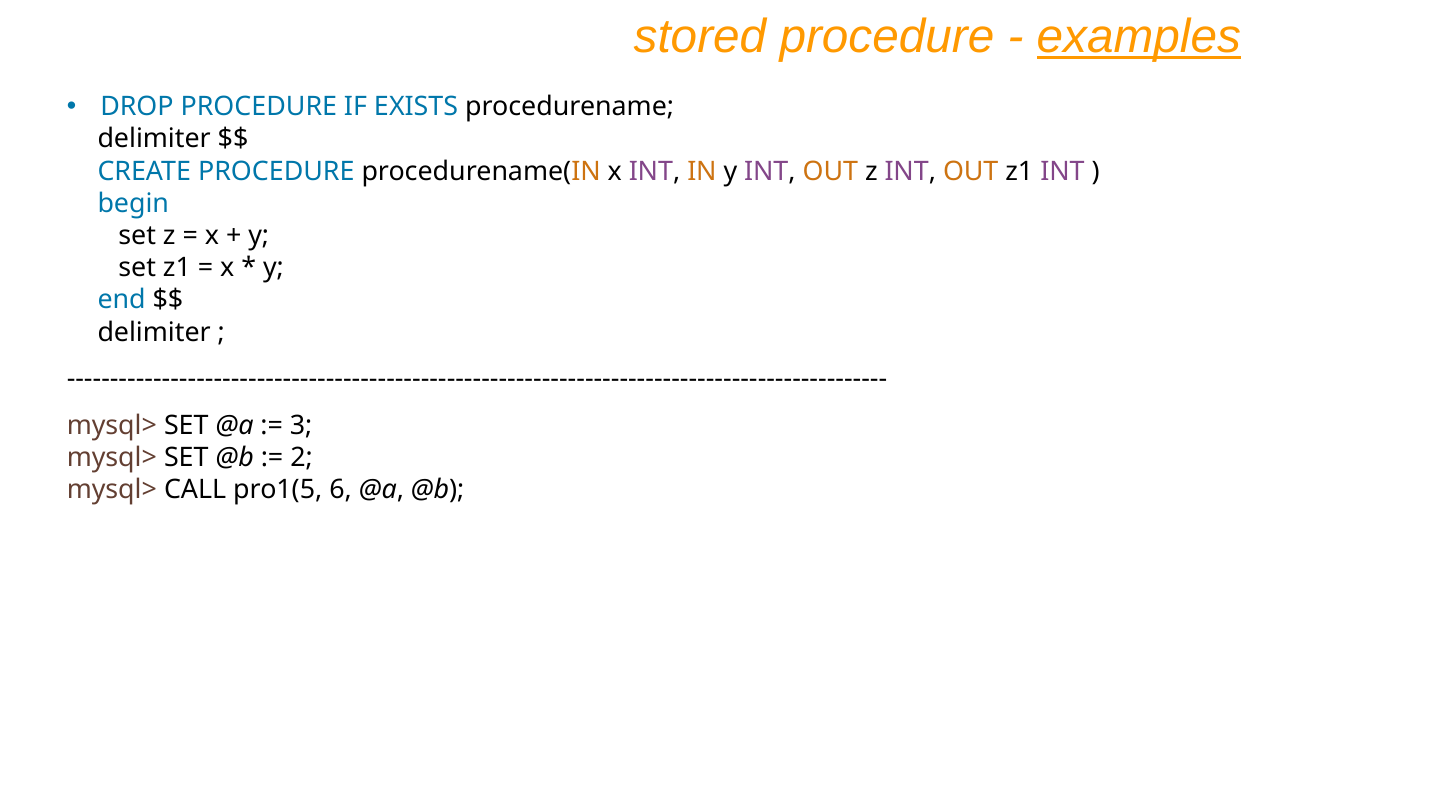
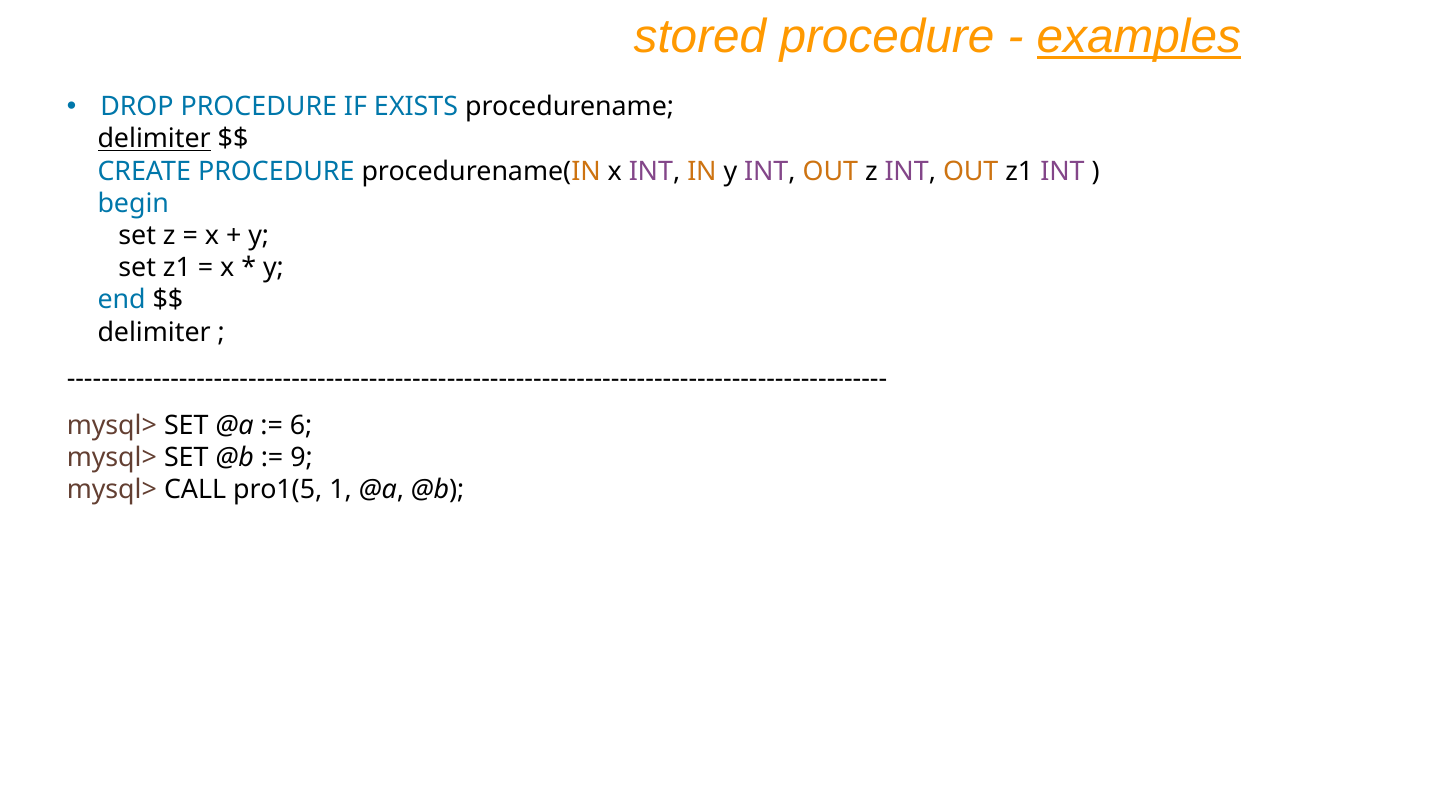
delimiter at (154, 139) underline: none -> present
3: 3 -> 6
2: 2 -> 9
6: 6 -> 1
